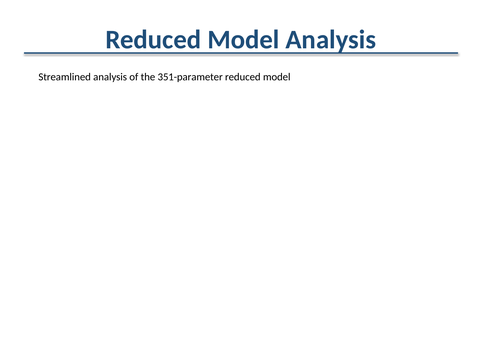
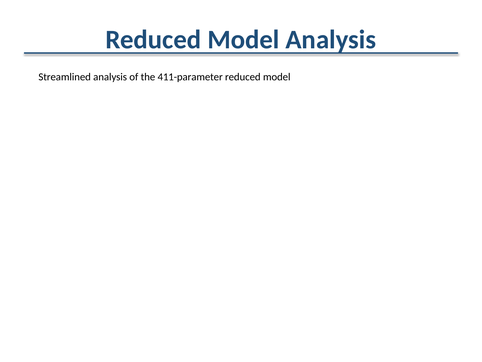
351-parameter: 351-parameter -> 411-parameter
